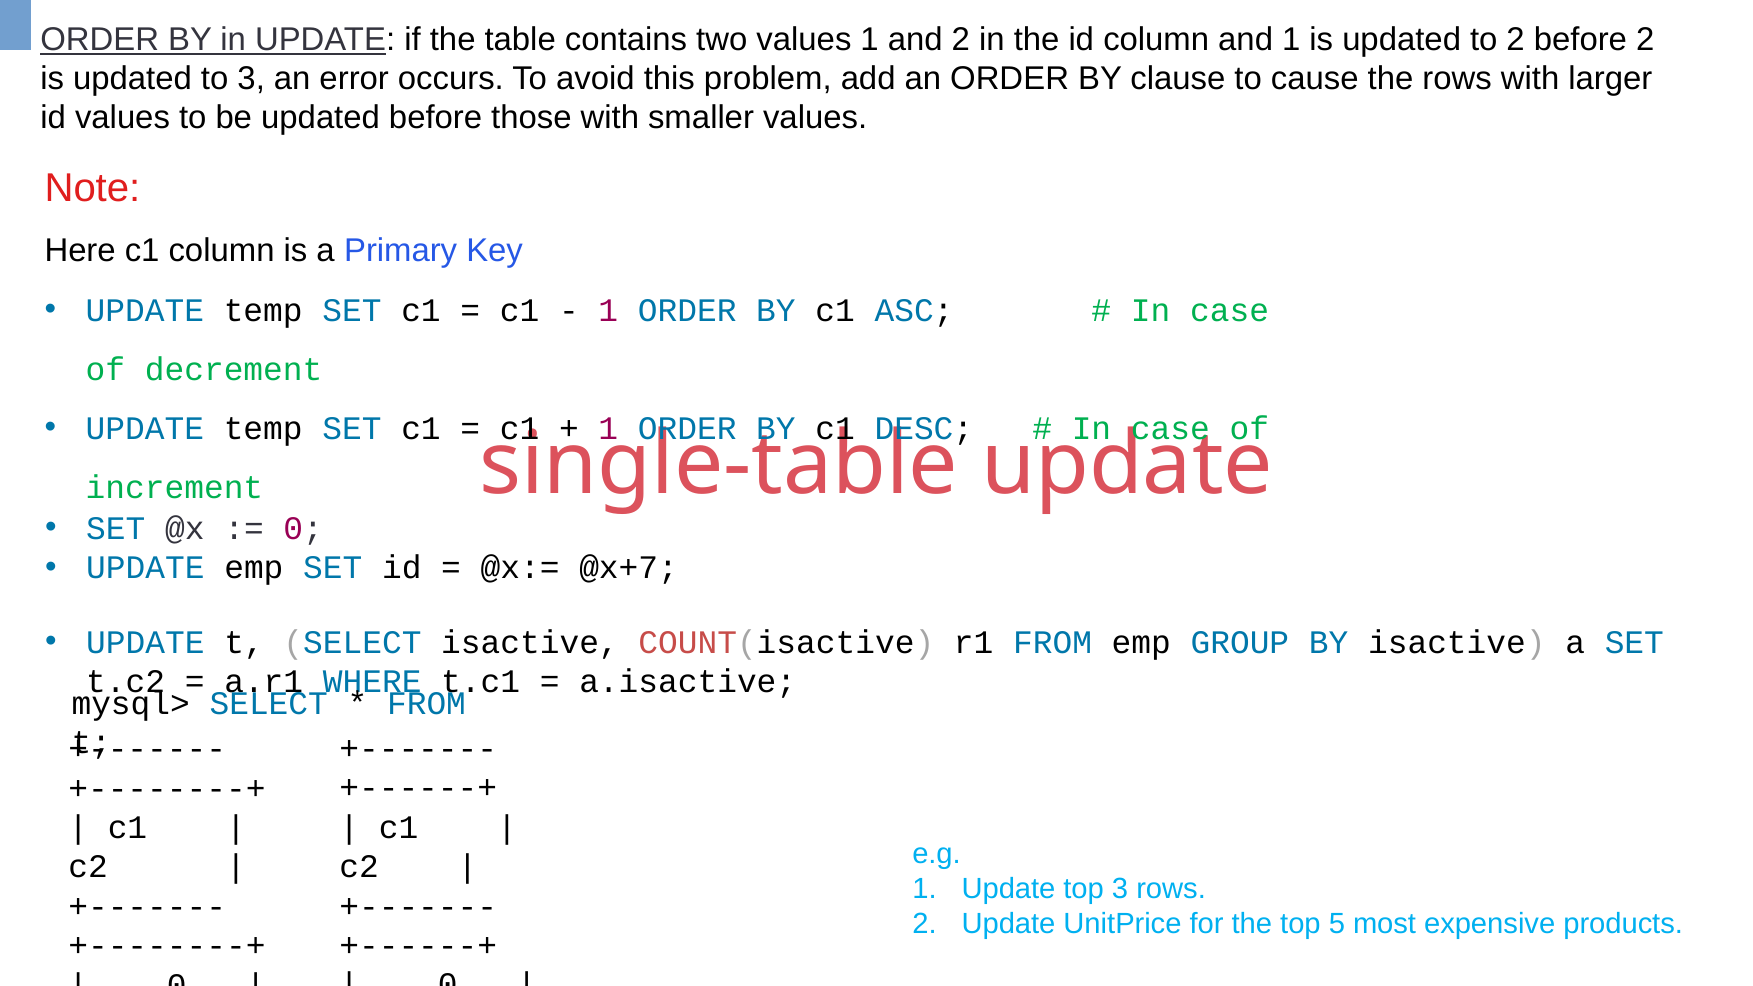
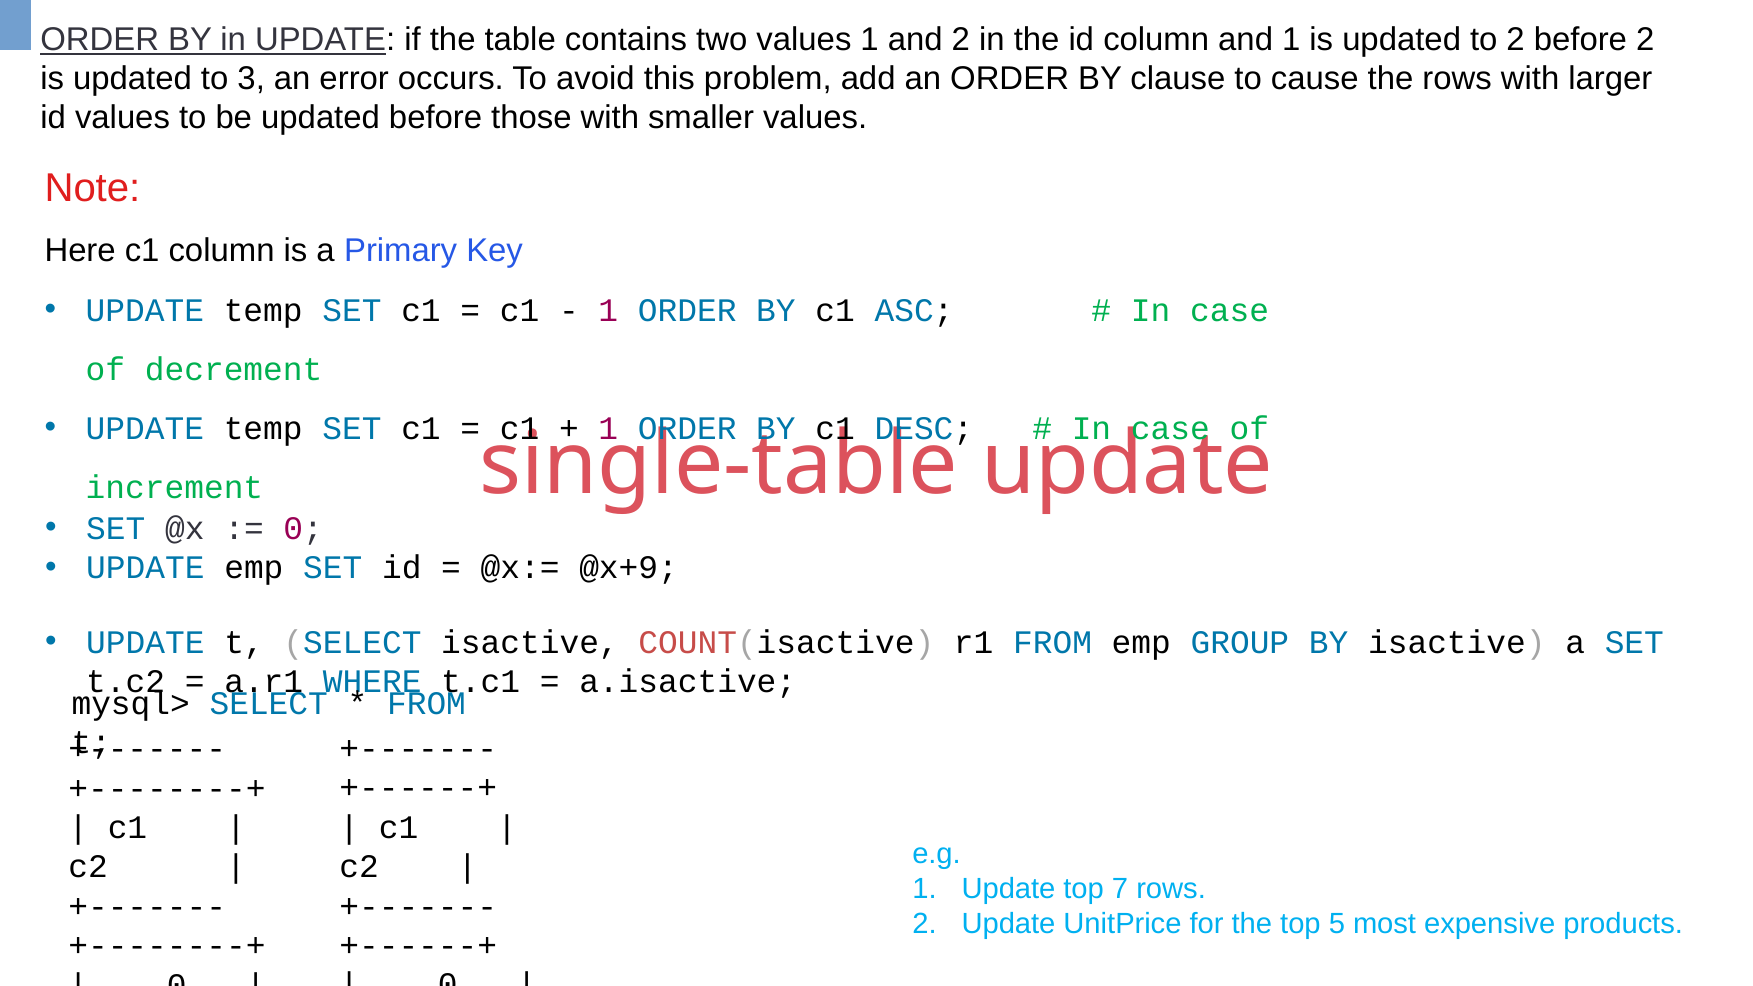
@x+7: @x+7 -> @x+9
top 3: 3 -> 7
